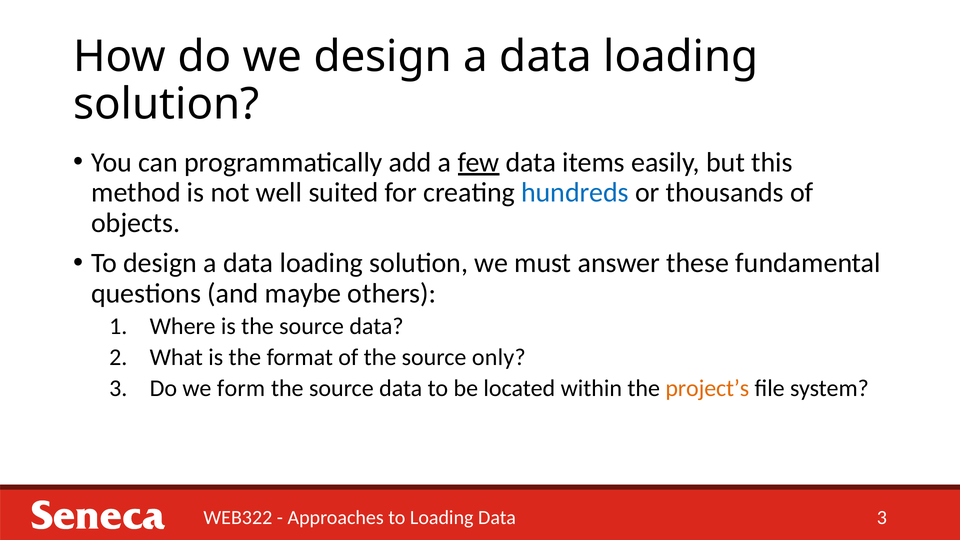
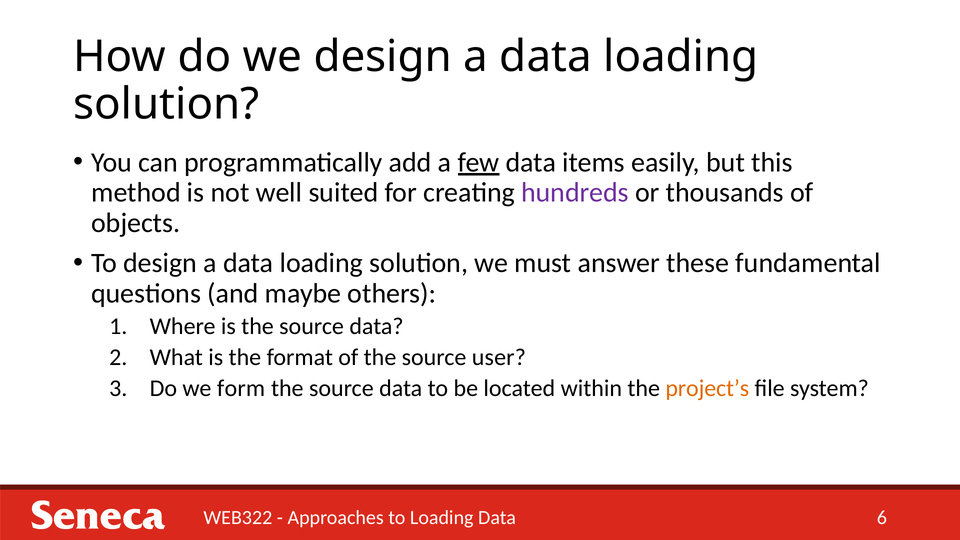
hundreds colour: blue -> purple
only: only -> user
Data 3: 3 -> 6
